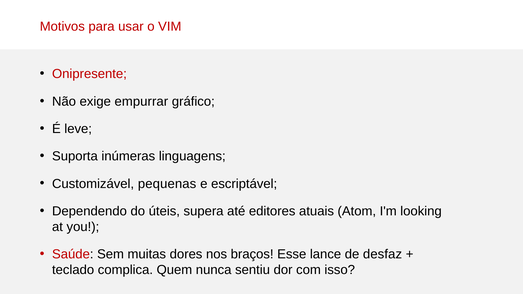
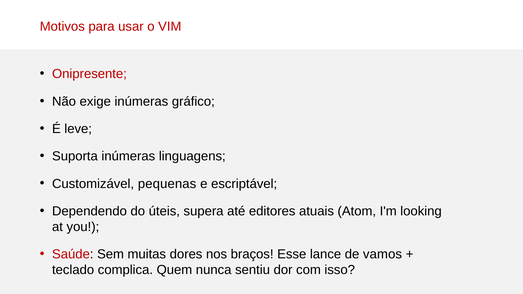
exige empurrar: empurrar -> inúmeras
desfaz: desfaz -> vamos
